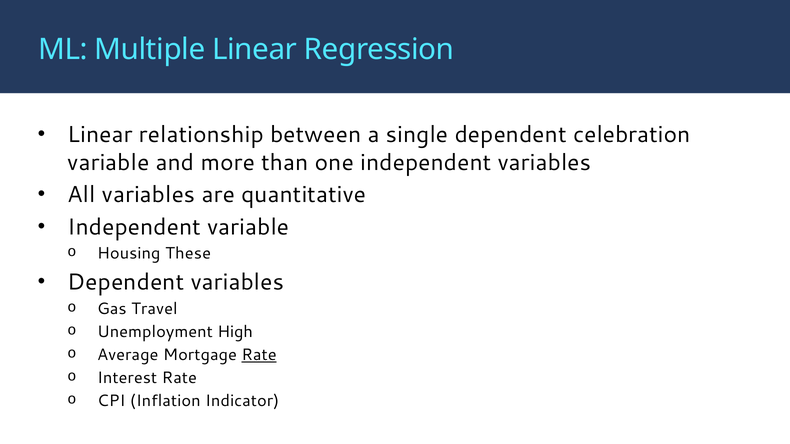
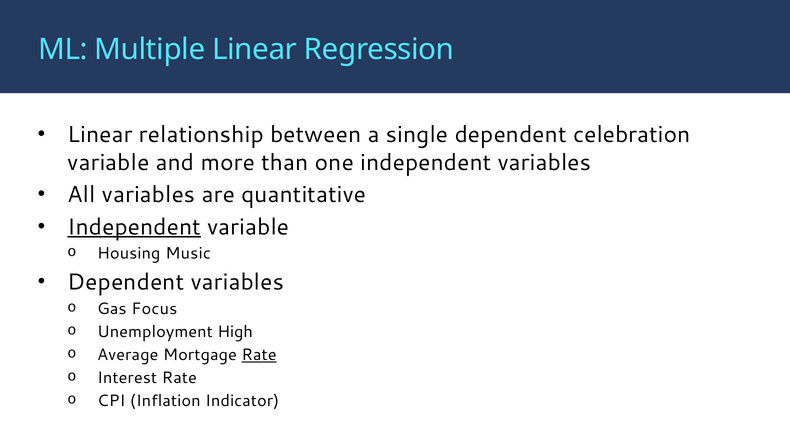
Independent at (134, 227) underline: none -> present
These: These -> Music
Travel: Travel -> Focus
